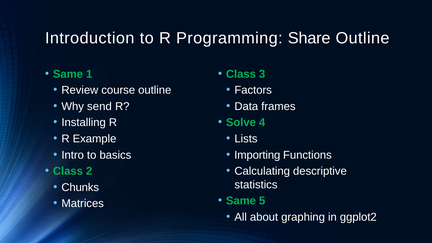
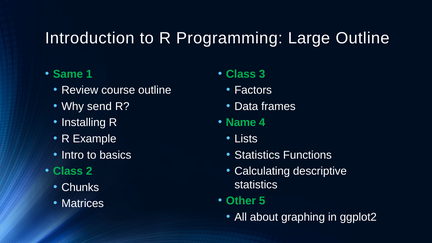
Share: Share -> Large
Solve: Solve -> Name
Importing at (257, 155): Importing -> Statistics
Same at (241, 201): Same -> Other
